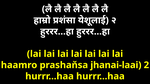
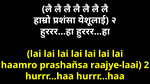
jhanai-laai: jhanai-laai -> raajye-laai
